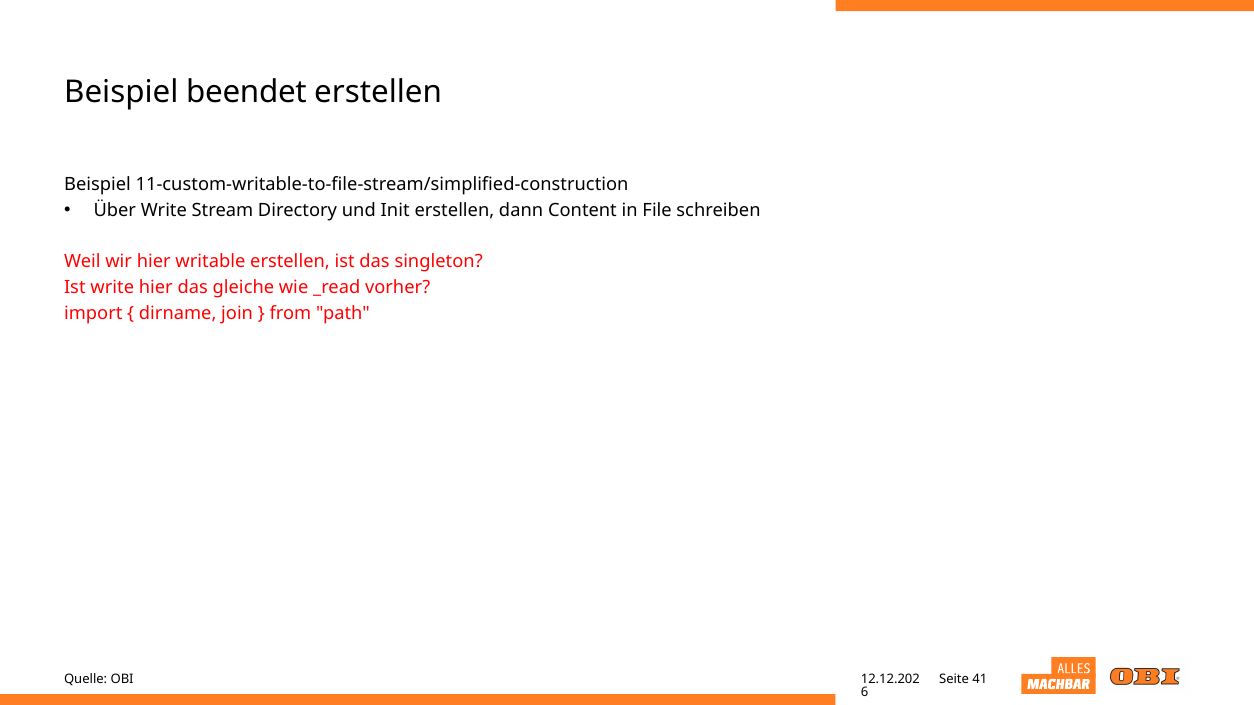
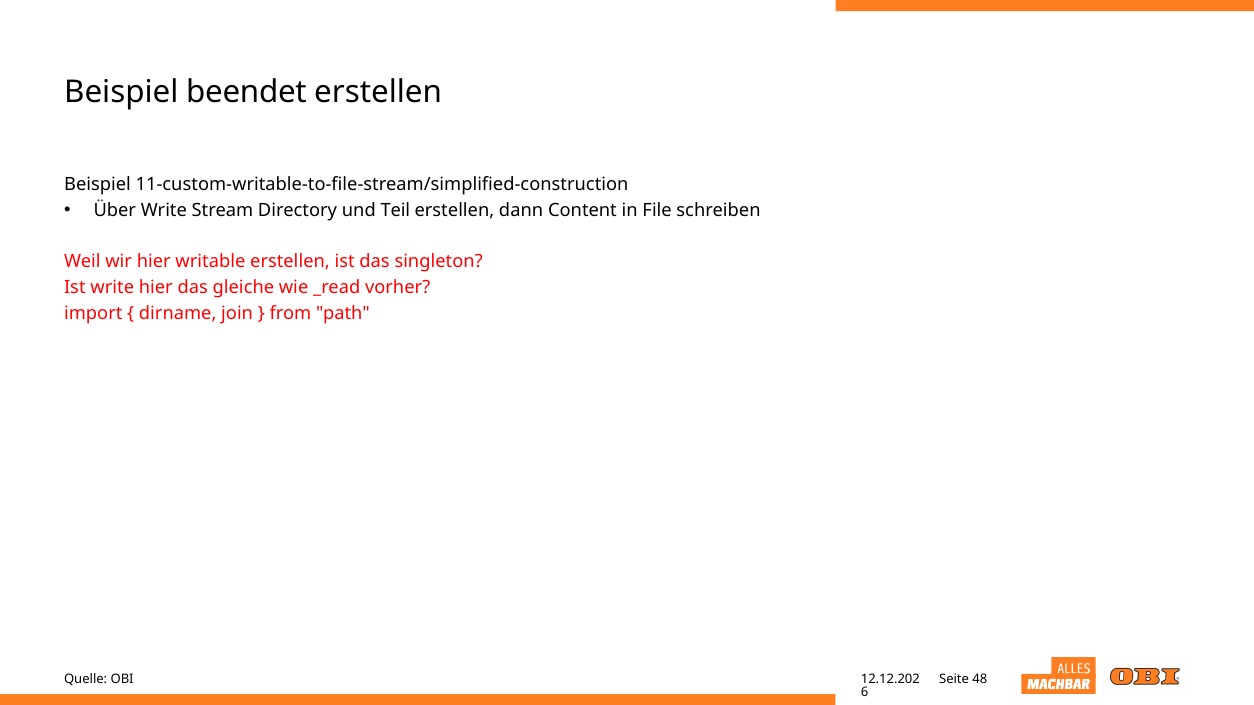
Init: Init -> Teil
41: 41 -> 48
